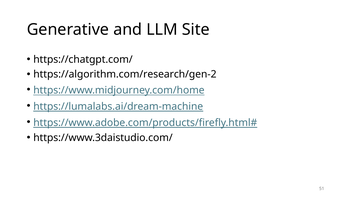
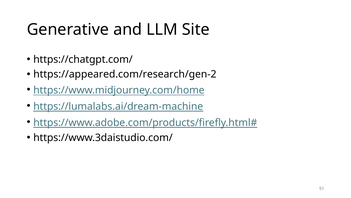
https://algorithm.com/research/gen-2: https://algorithm.com/research/gen-2 -> https://appeared.com/research/gen-2
